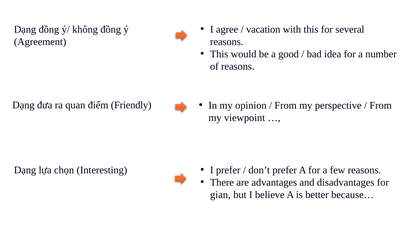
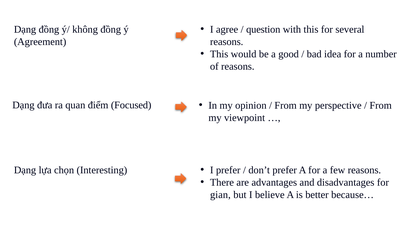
vacation: vacation -> question
Friendly: Friendly -> Focused
